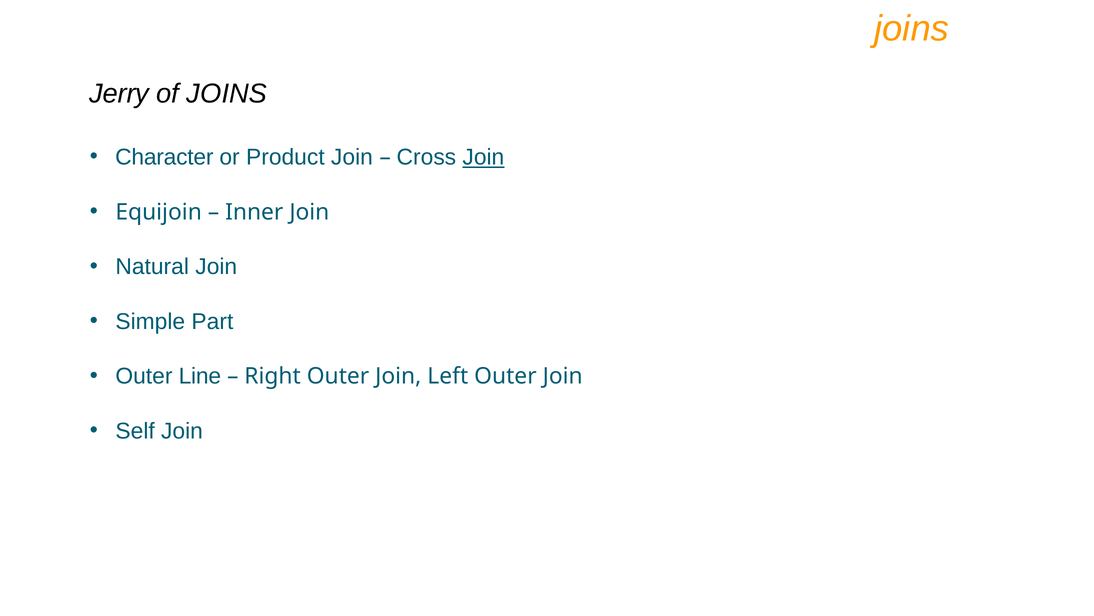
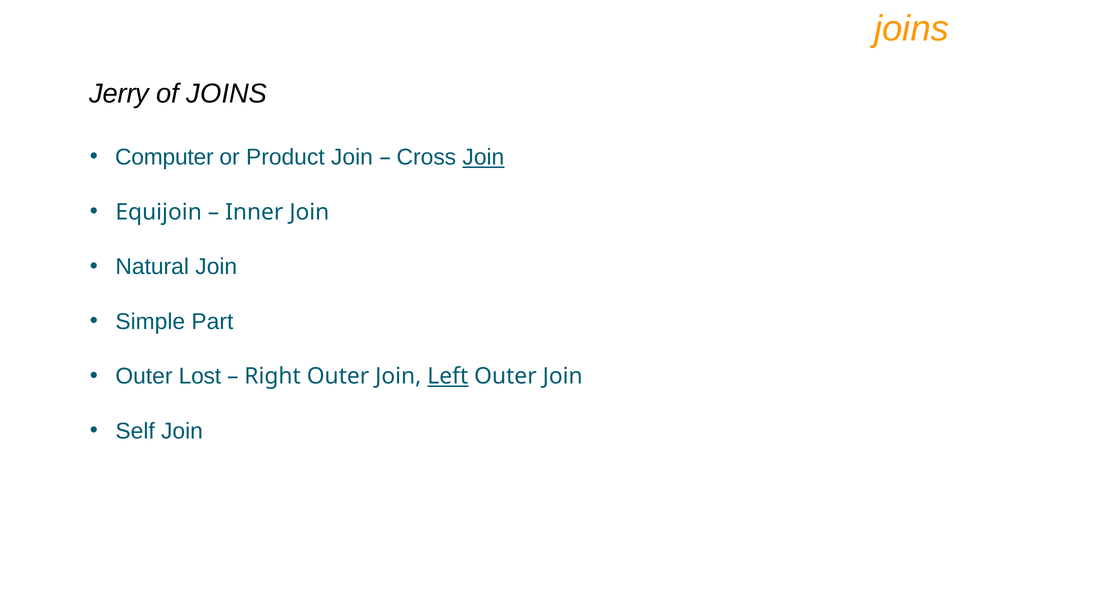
Character: Character -> Computer
Line: Line -> Lost
Left underline: none -> present
